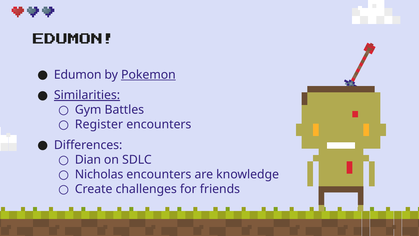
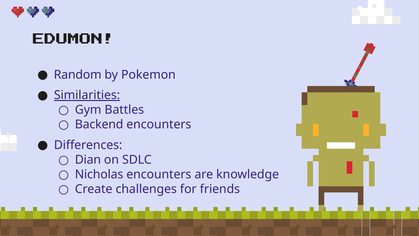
Edumon at (78, 75): Edumon -> Random
Pokemon underline: present -> none
Register: Register -> Backend
